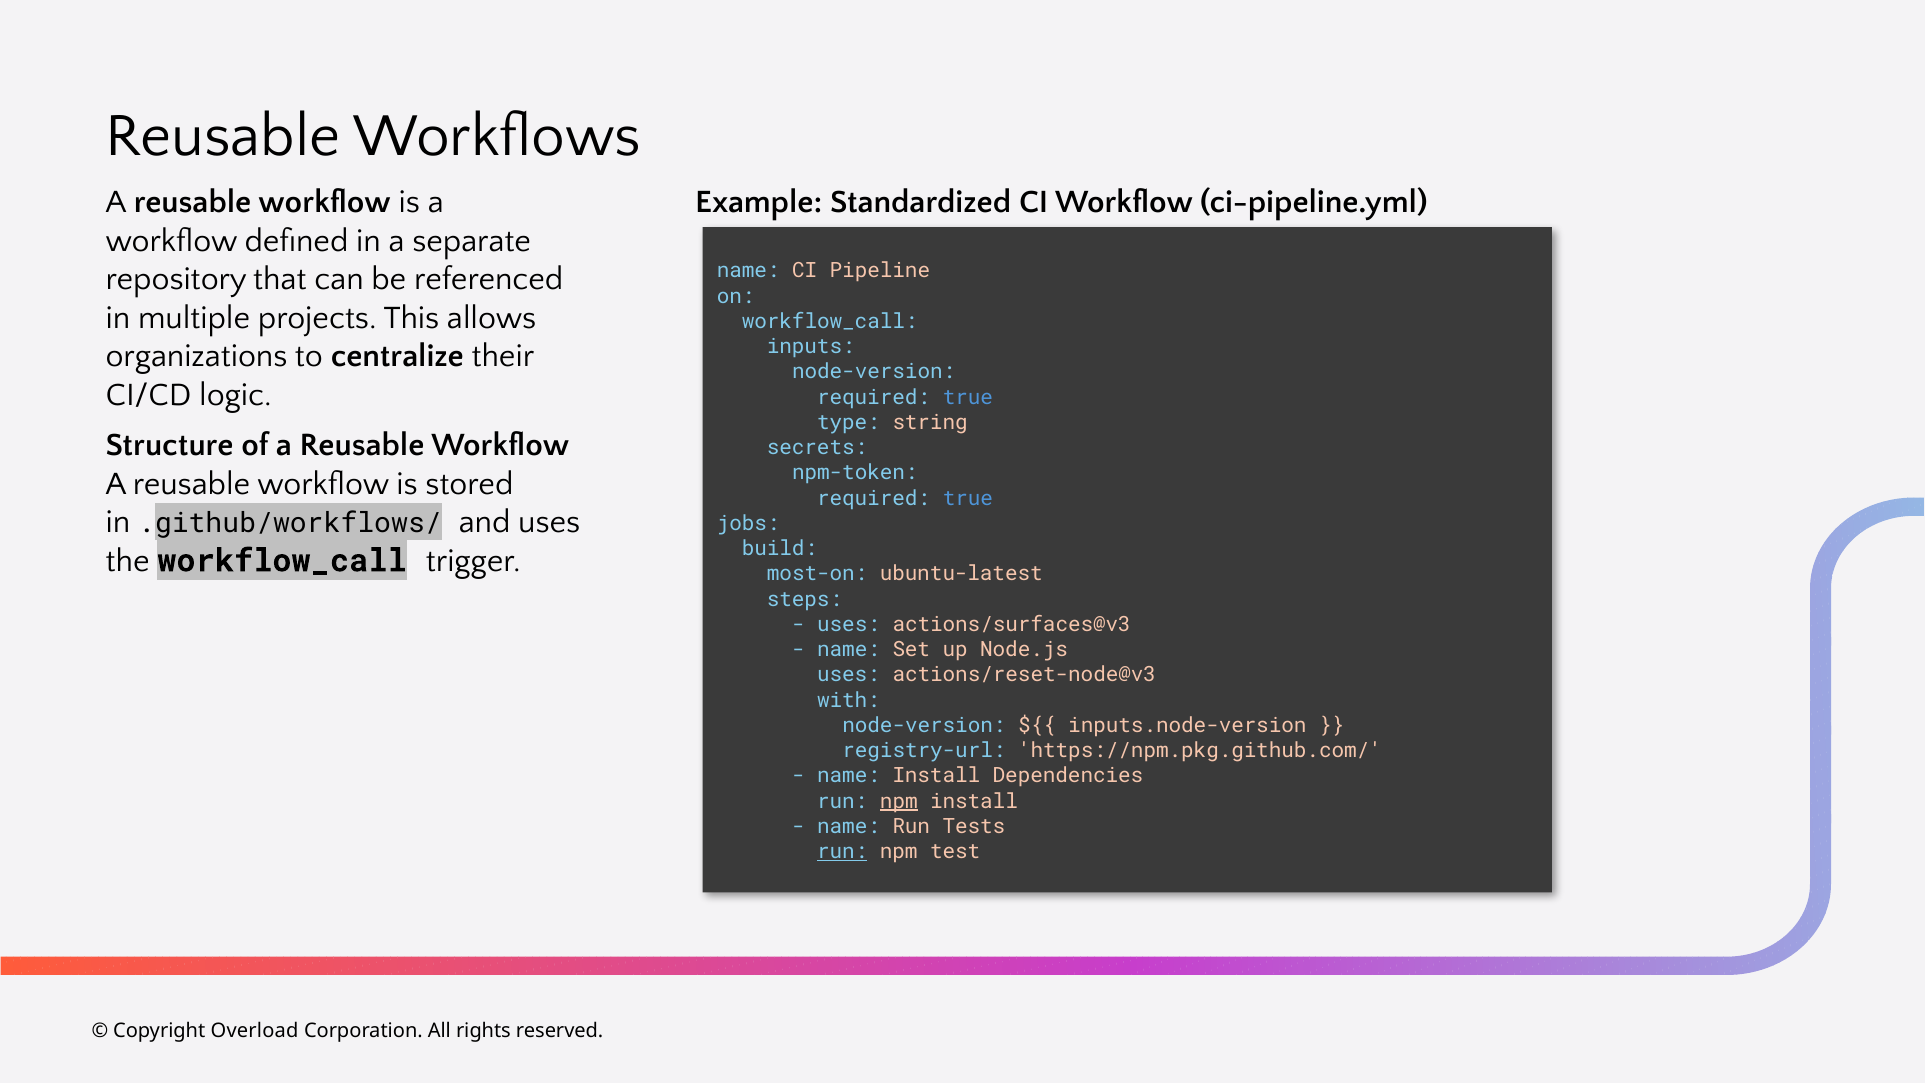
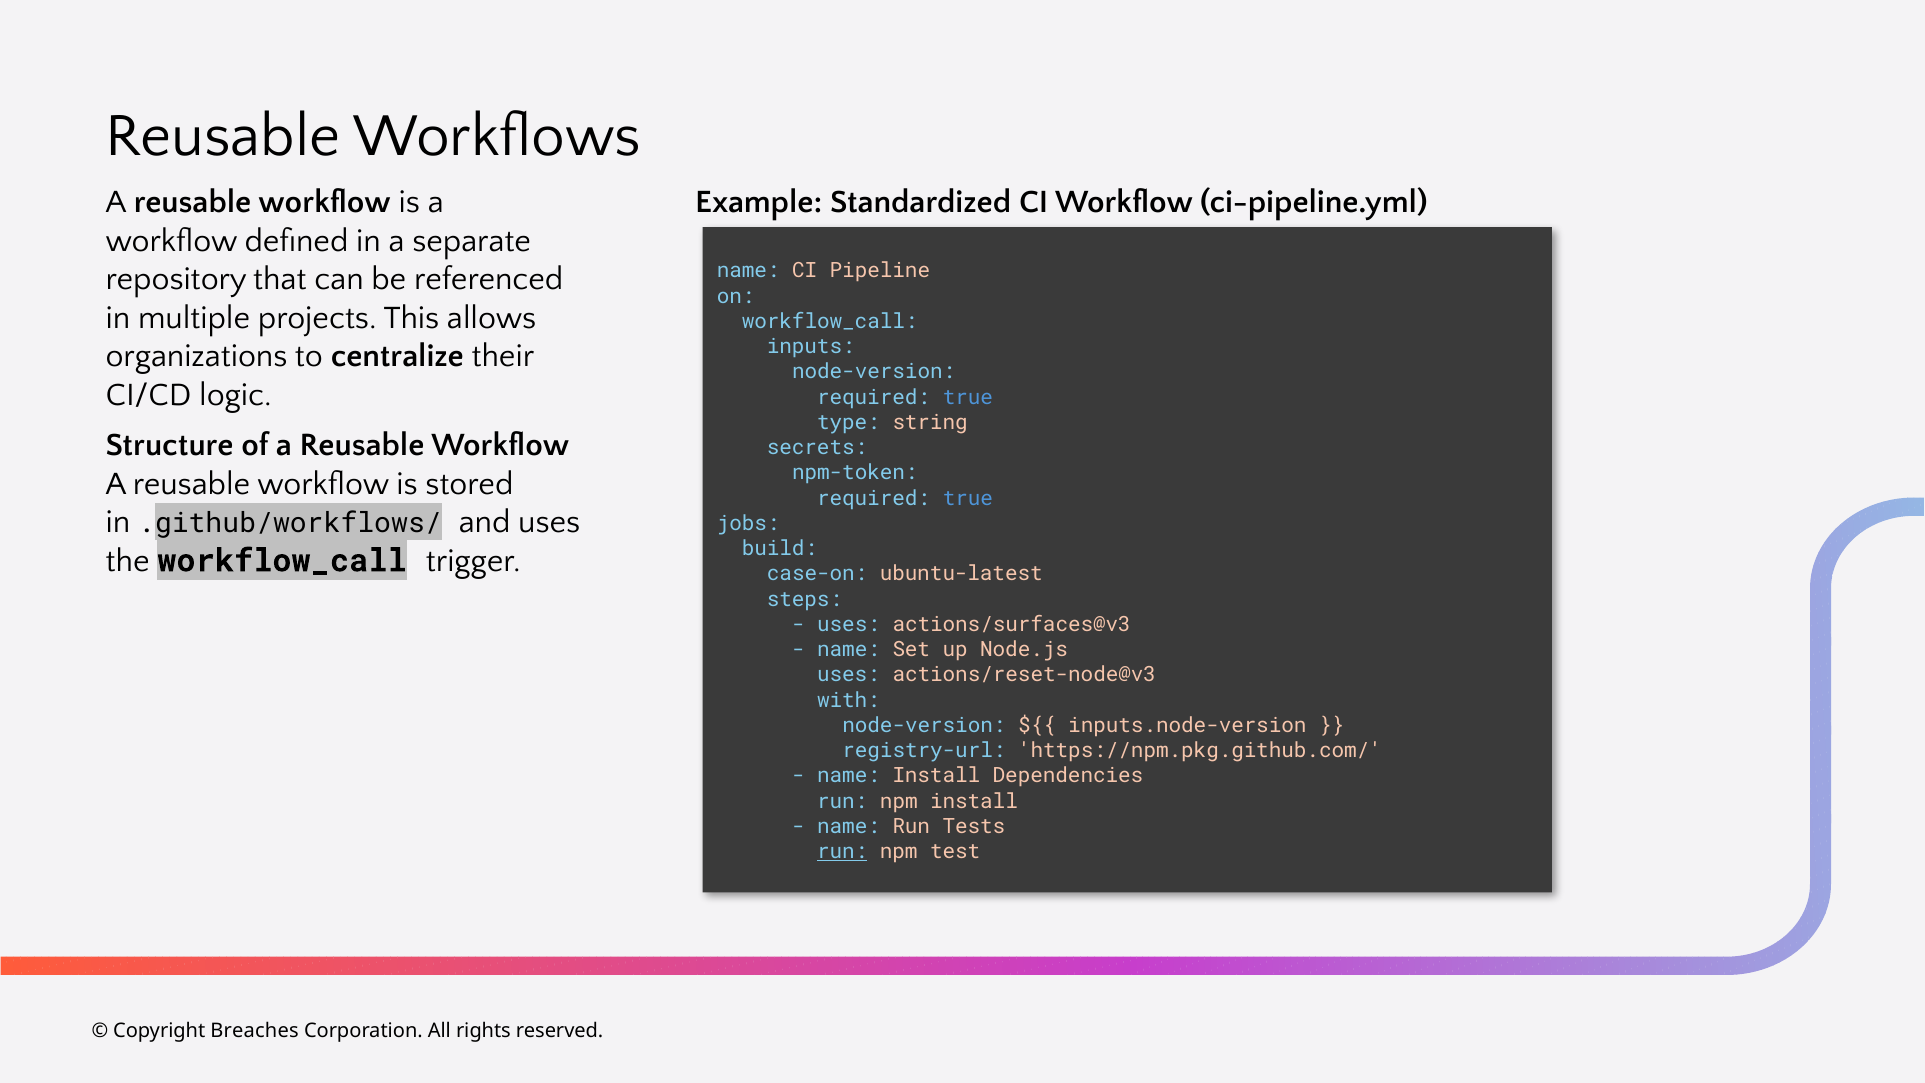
most-on: most-on -> case-on
npm at (899, 801) underline: present -> none
Overload: Overload -> Breaches
